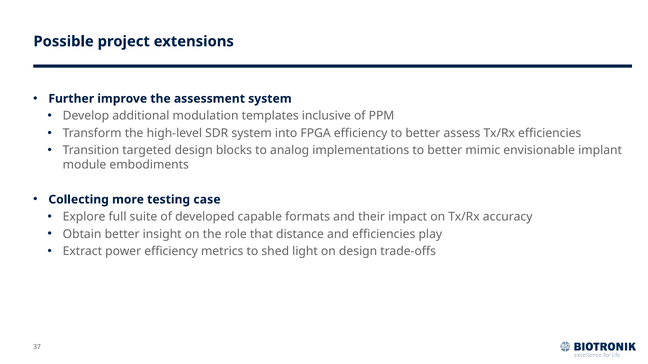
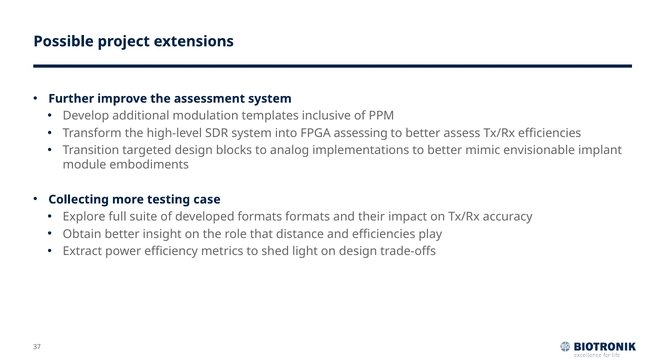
FPGA efficiency: efficiency -> assessing
developed capable: capable -> formats
